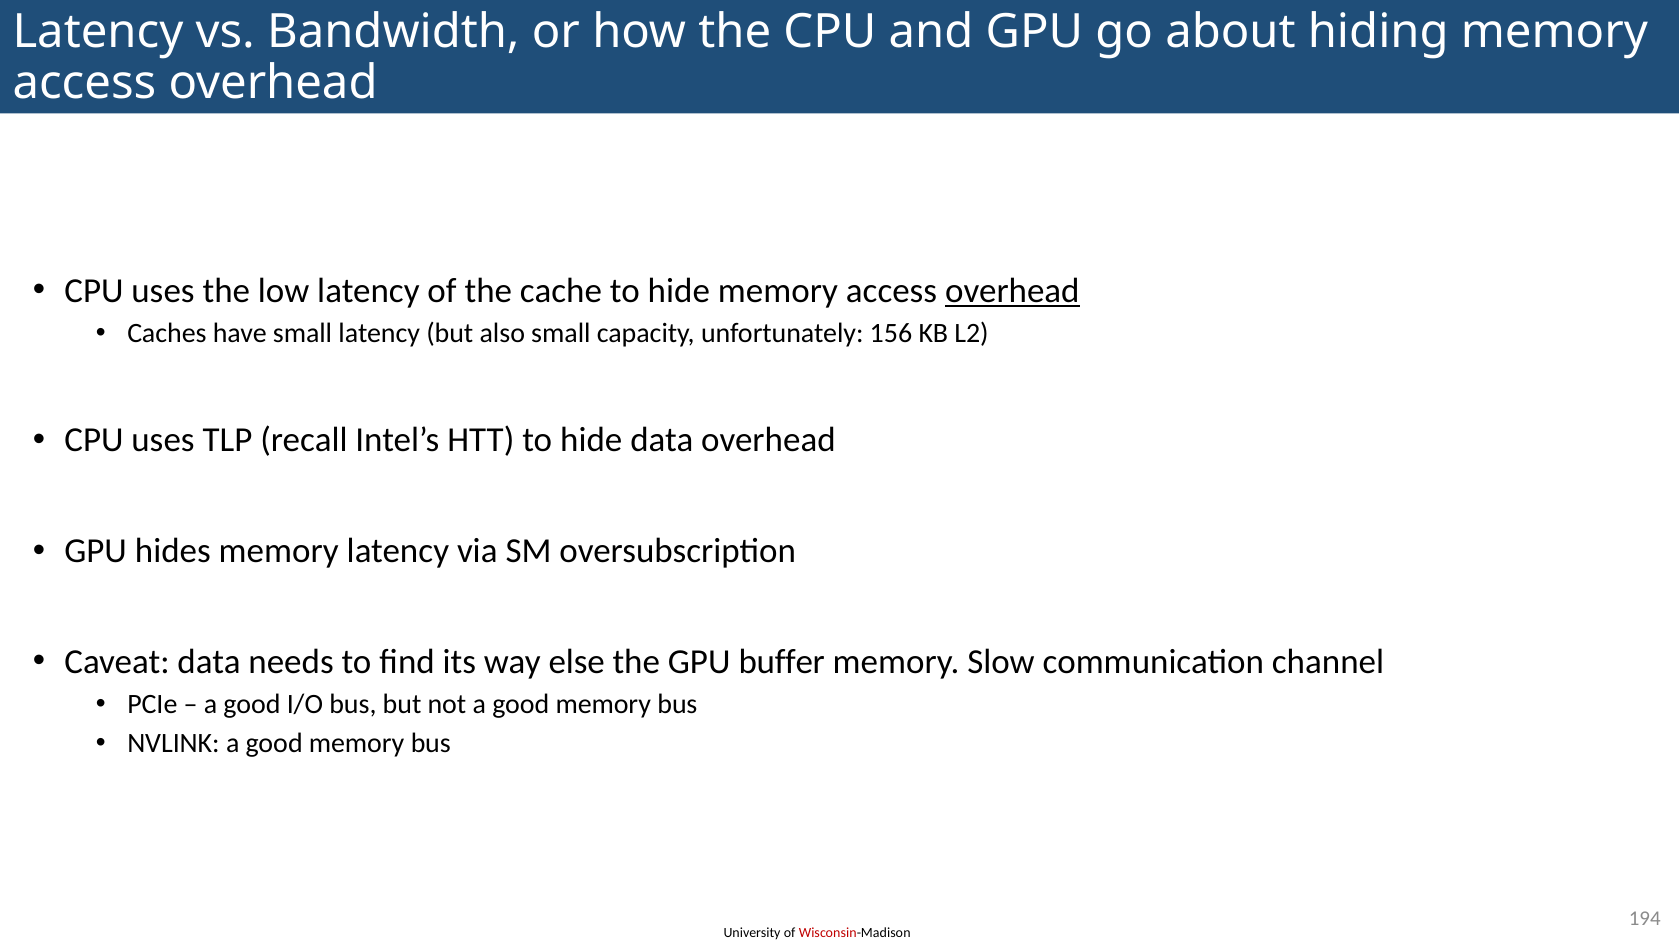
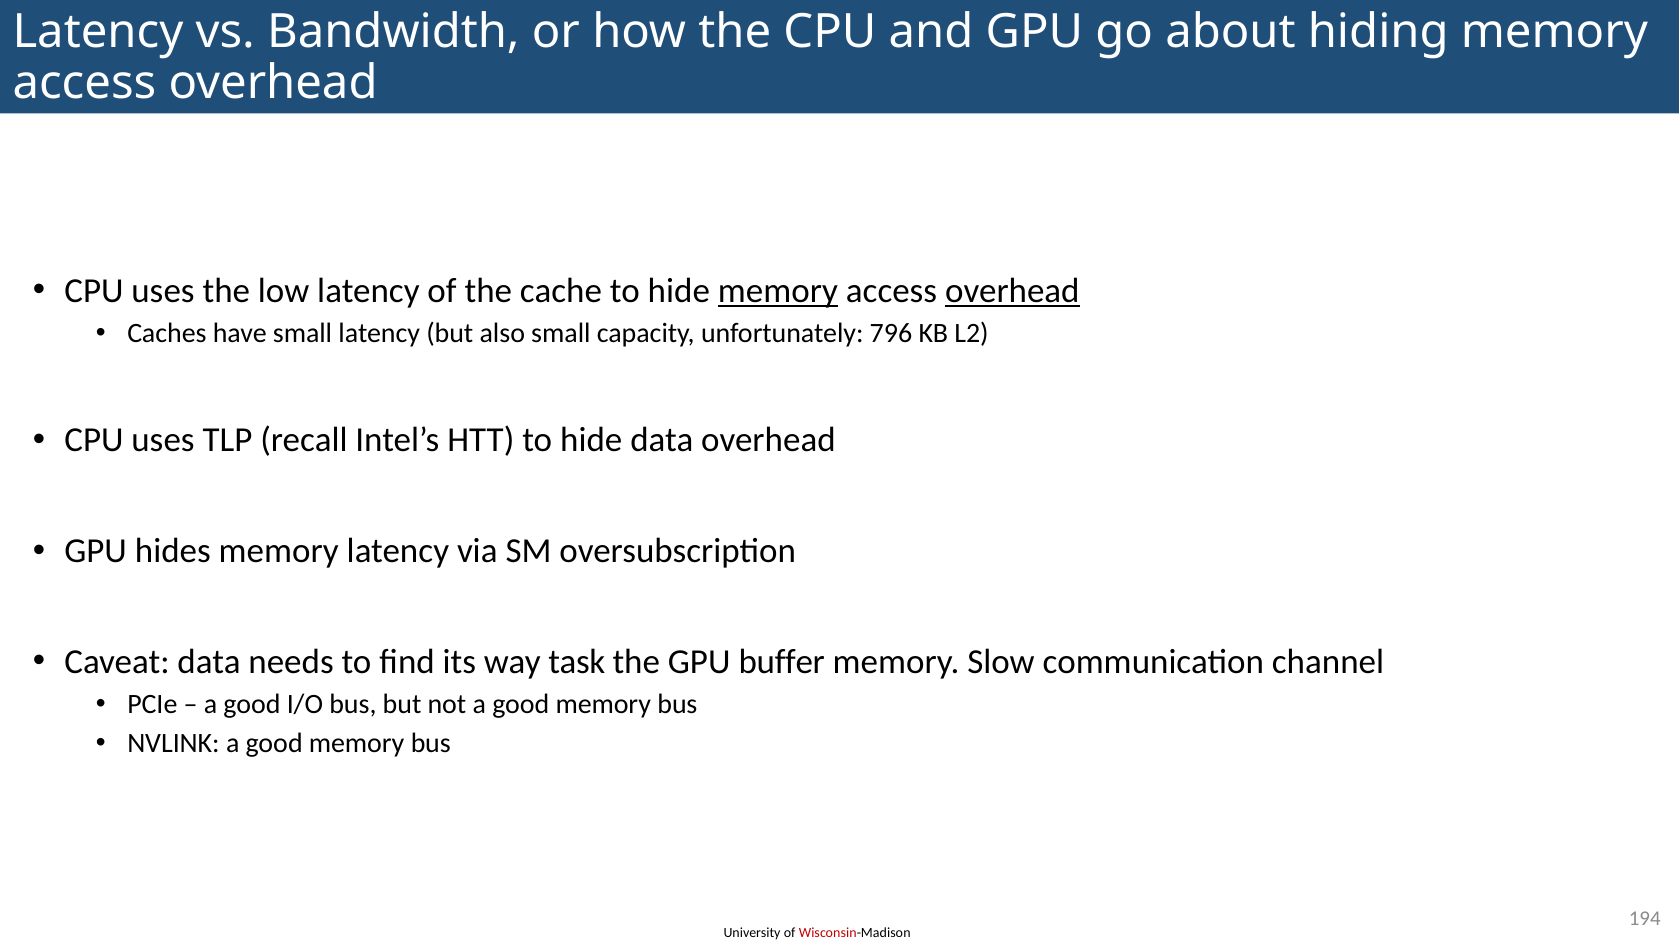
memory at (778, 290) underline: none -> present
156: 156 -> 796
else: else -> task
